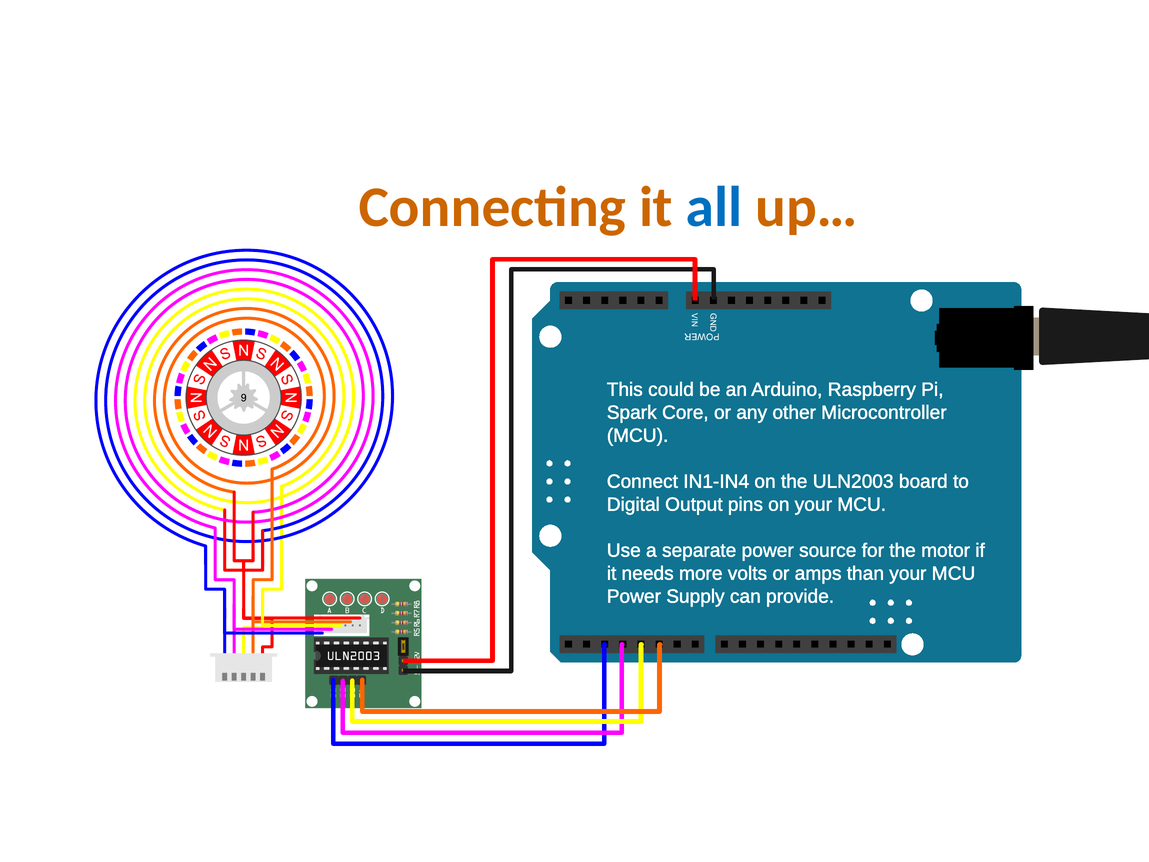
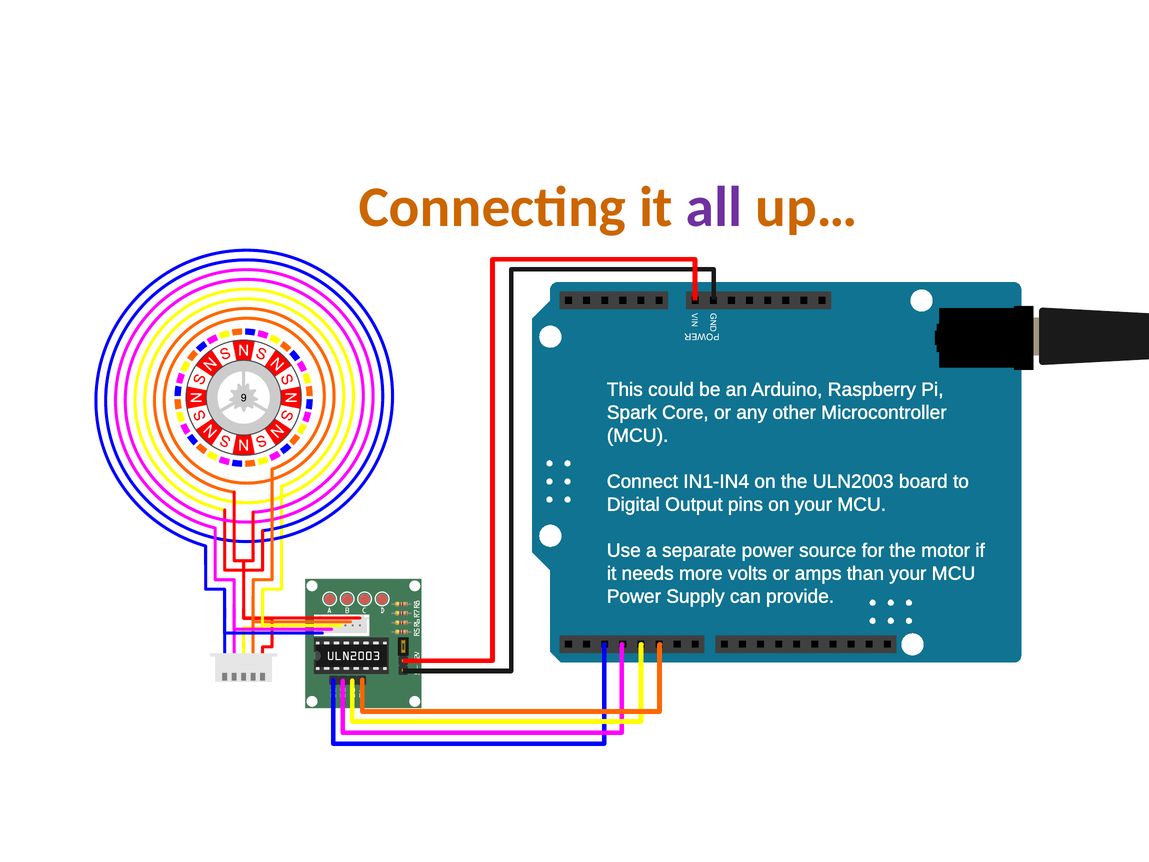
all colour: blue -> purple
